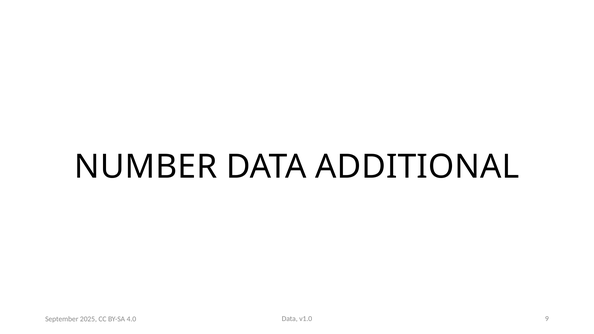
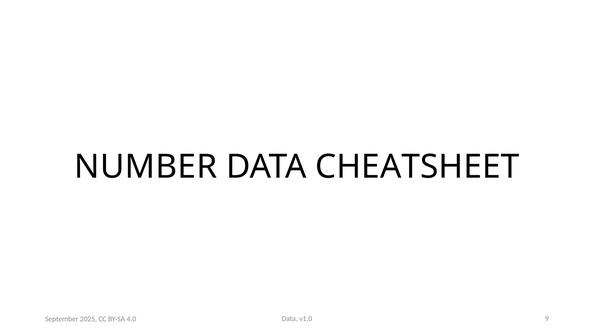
ADDITIONAL: ADDITIONAL -> CHEATSHEET
